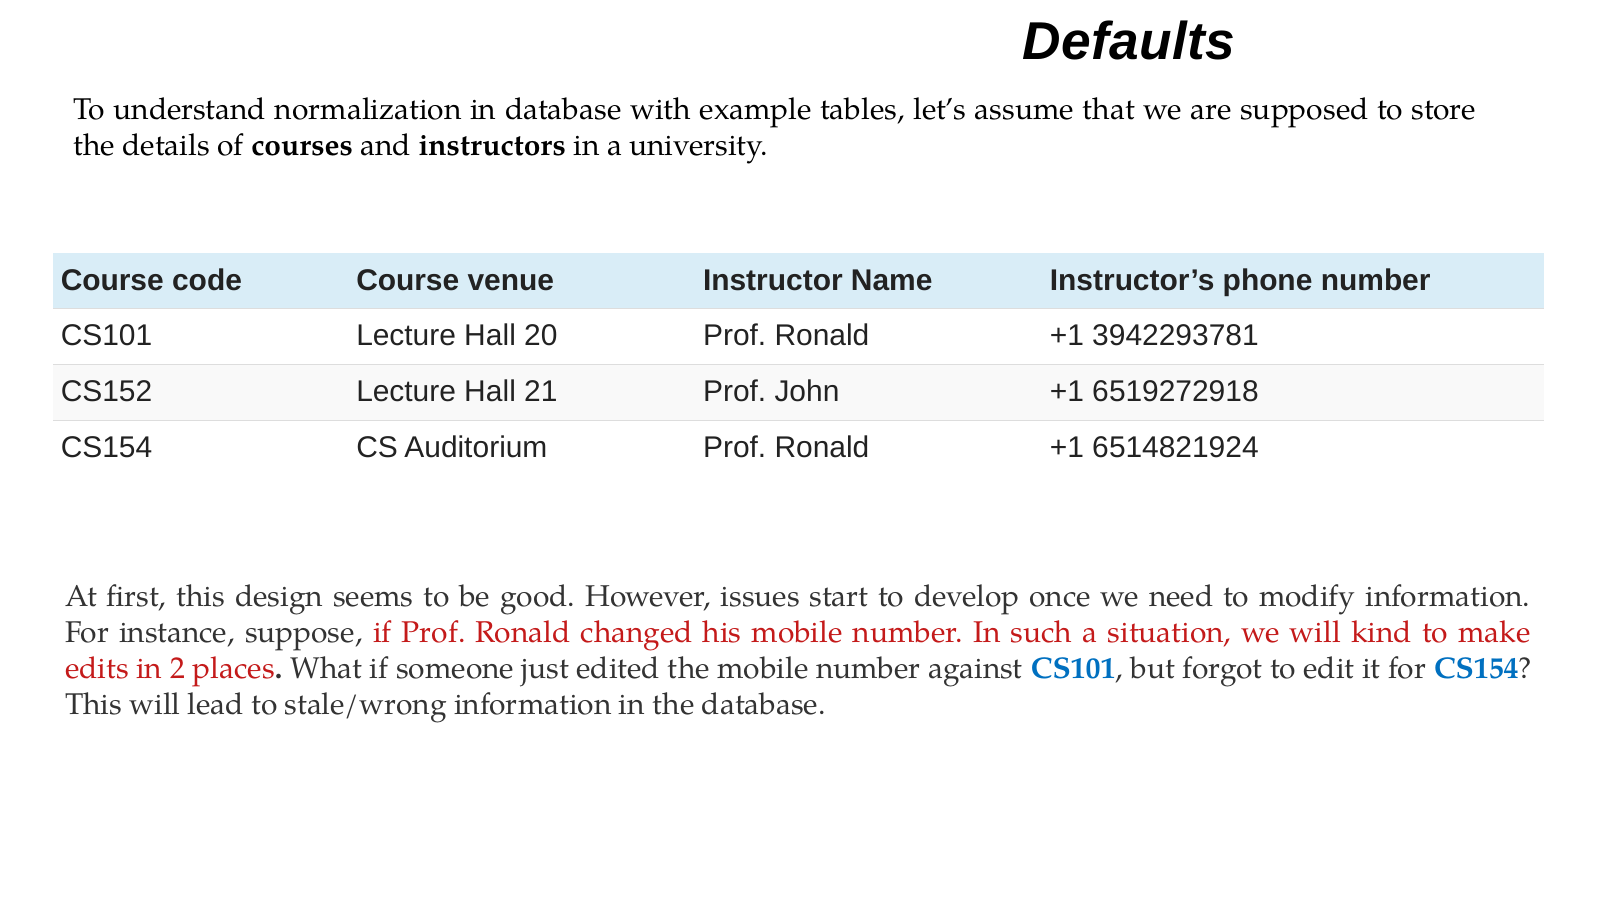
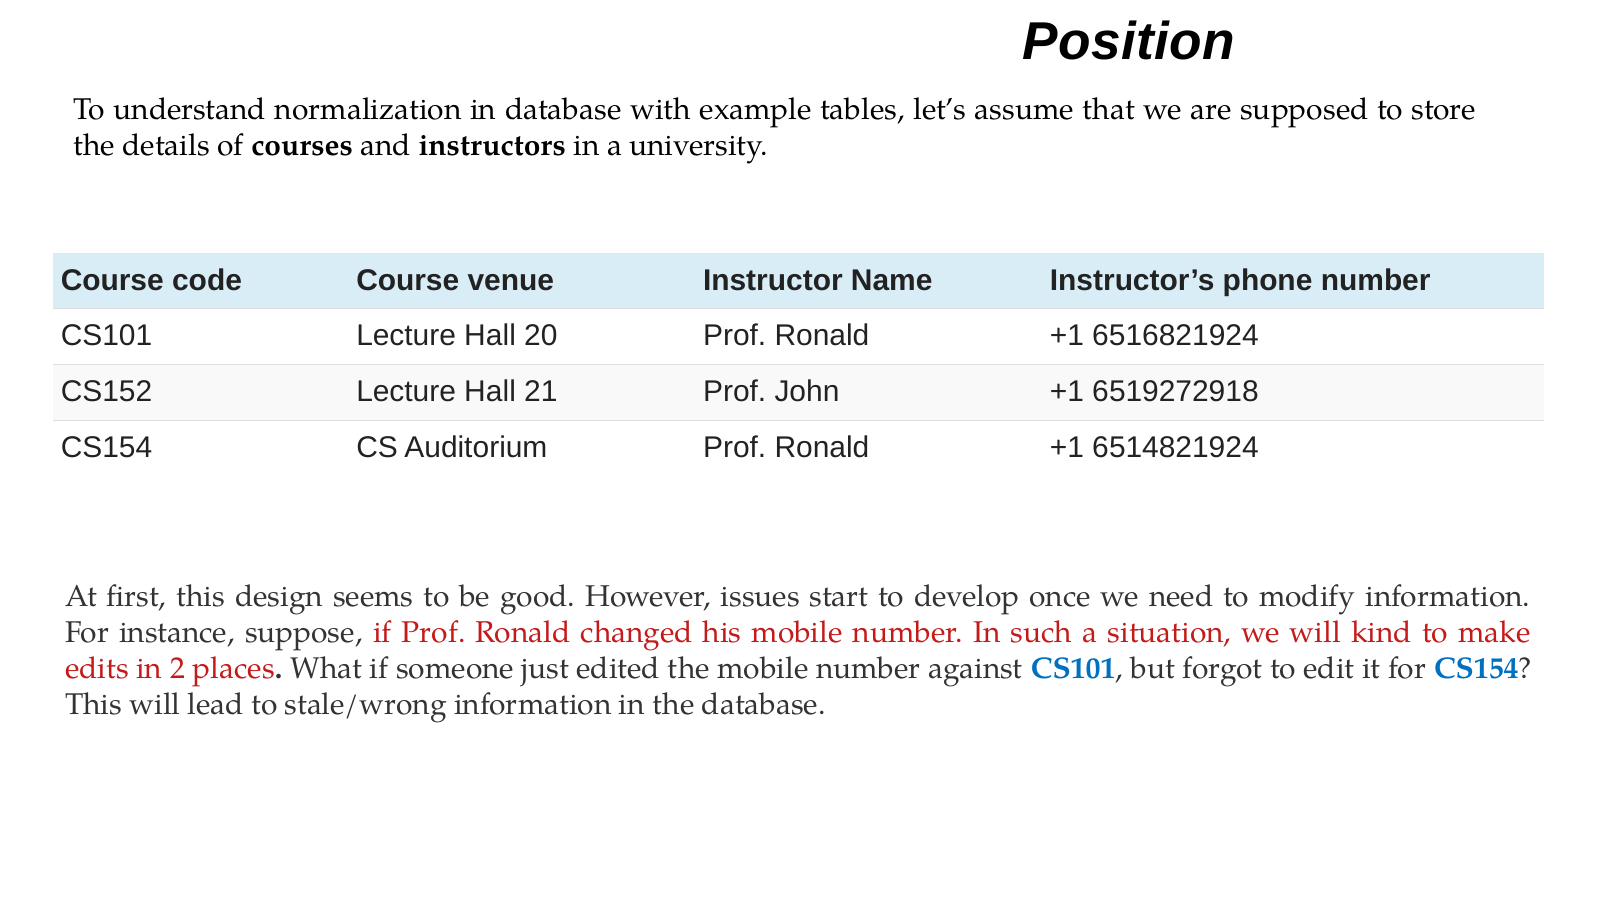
Defaults: Defaults -> Position
3942293781: 3942293781 -> 6516821924
